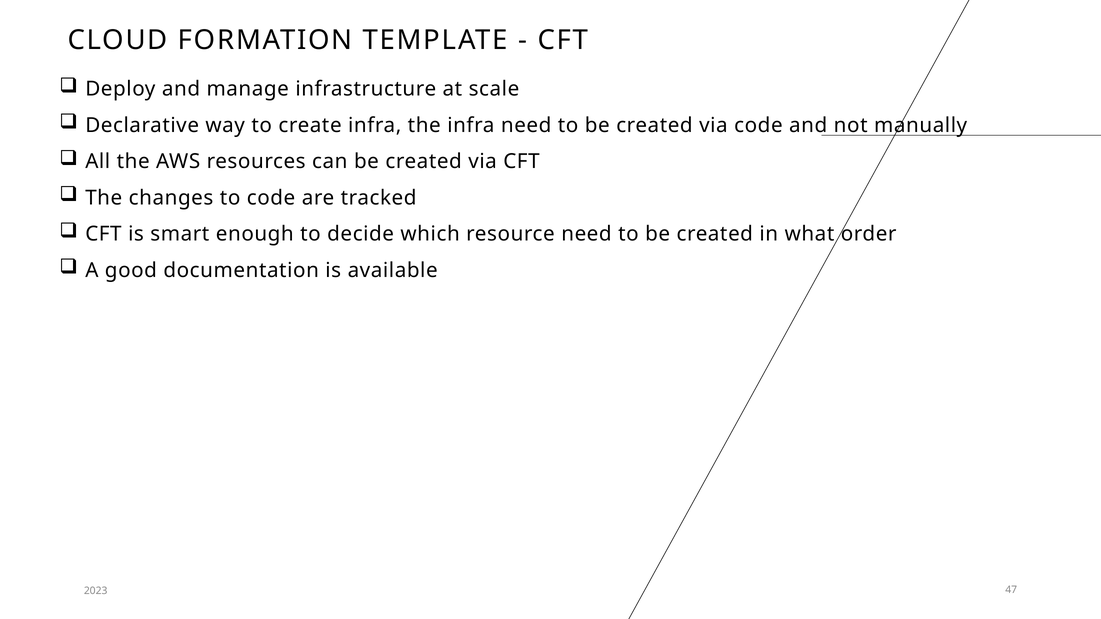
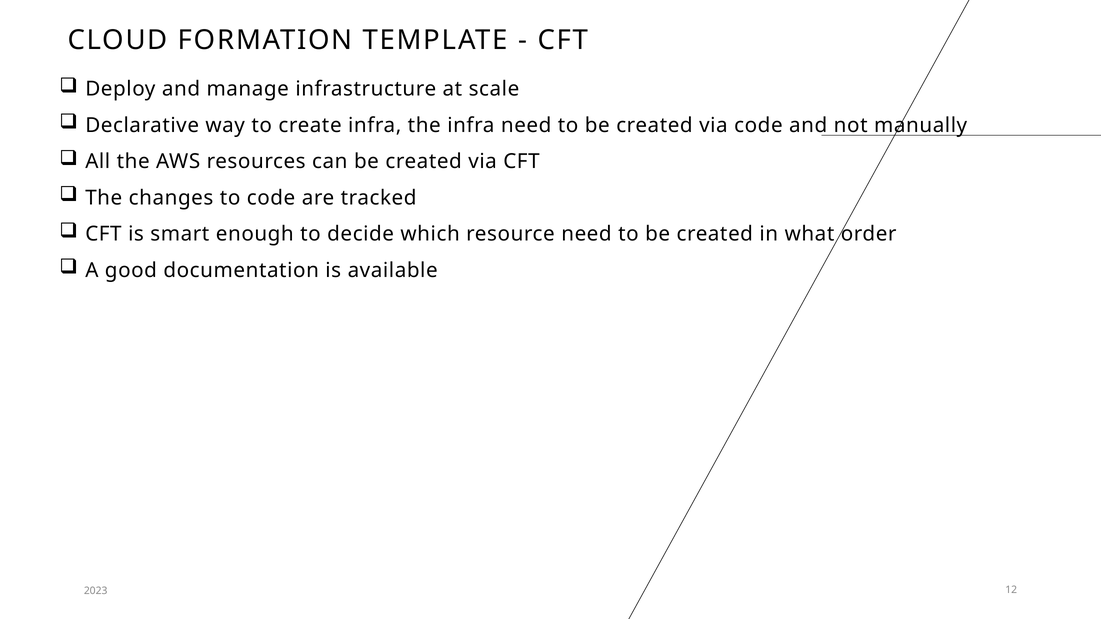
47: 47 -> 12
